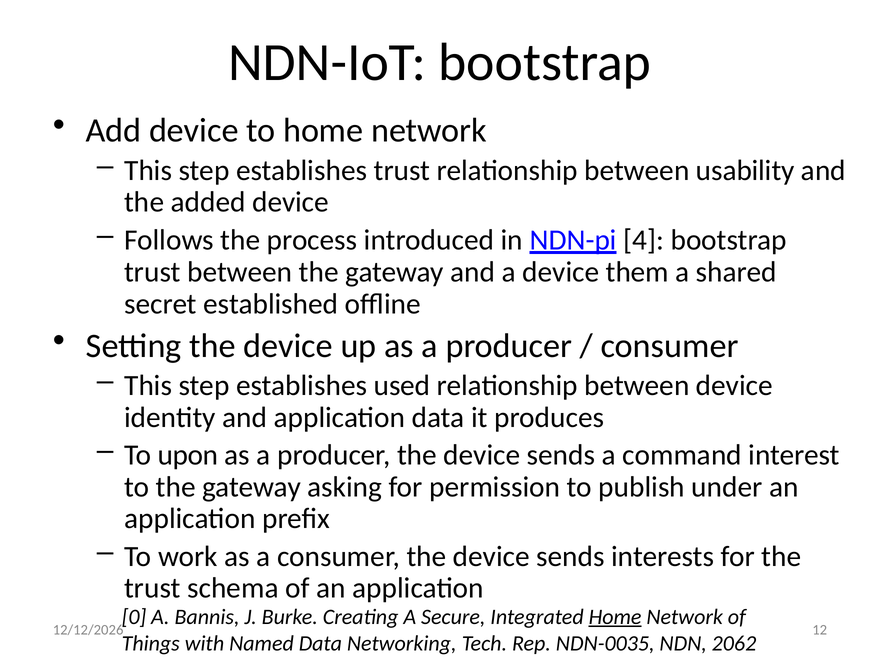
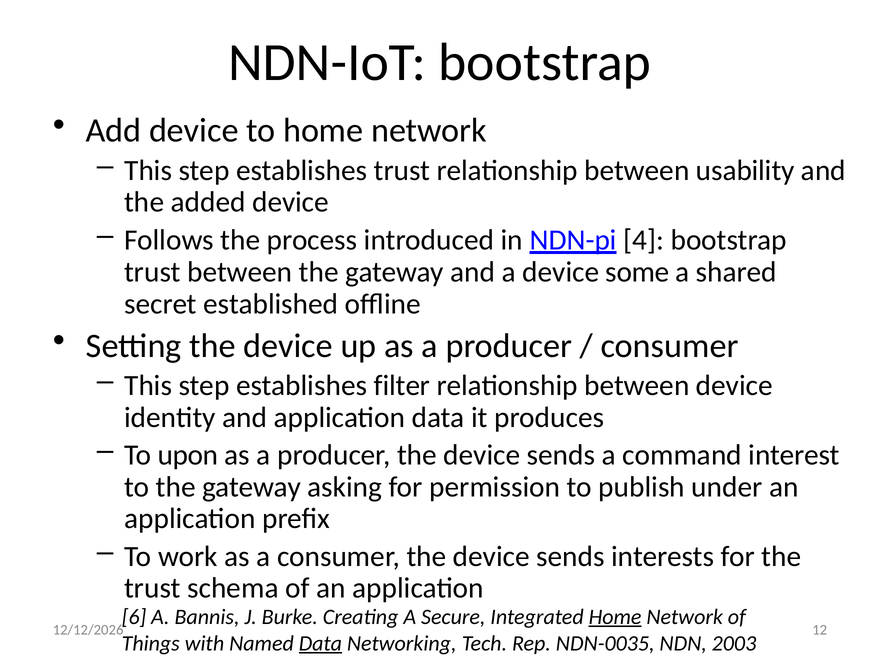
them: them -> some
used: used -> filter
0: 0 -> 6
Data at (320, 643) underline: none -> present
2062: 2062 -> 2003
